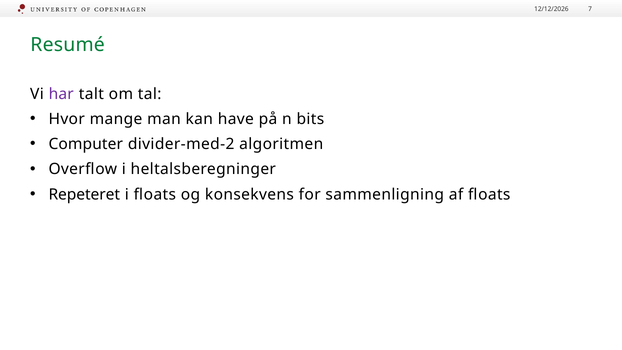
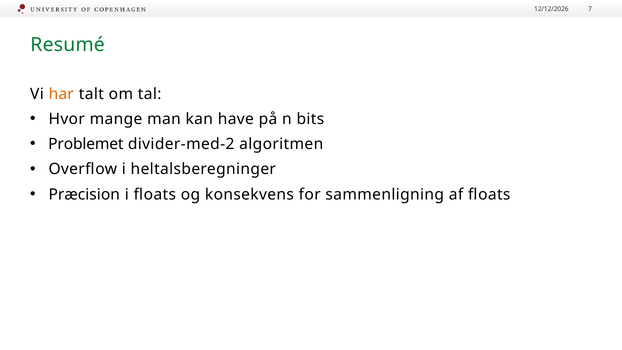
har colour: purple -> orange
Computer: Computer -> Problemet
Repeteret: Repeteret -> Præcision
